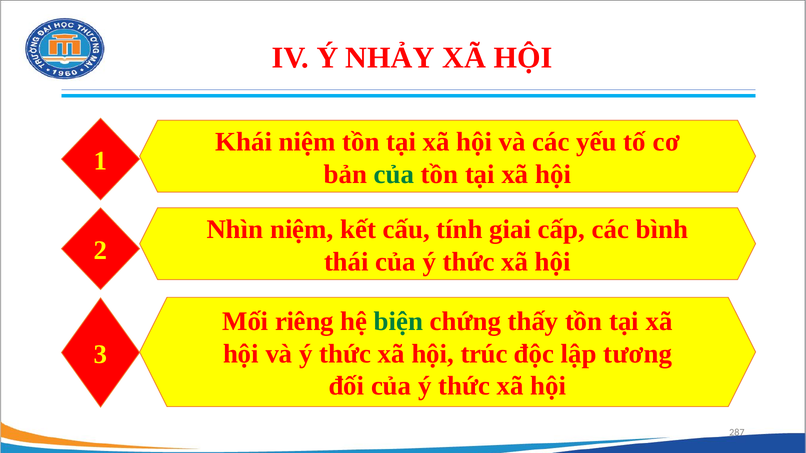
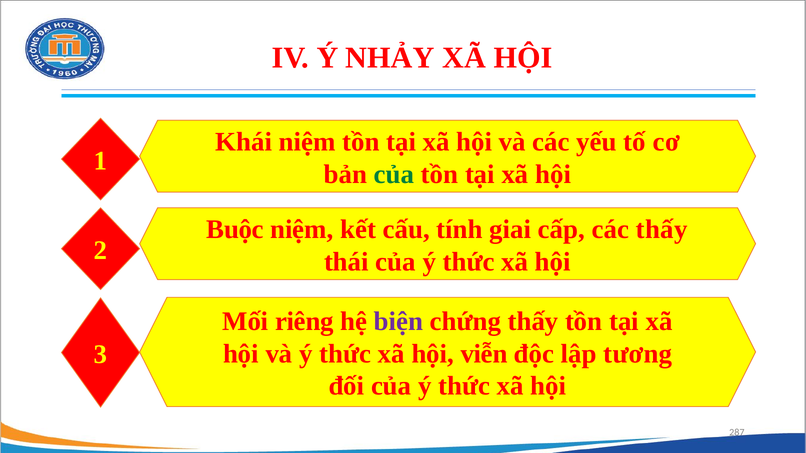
Nhìn: Nhìn -> Buộc
các bình: bình -> thấy
biện colour: green -> purple
trúc: trúc -> viễn
